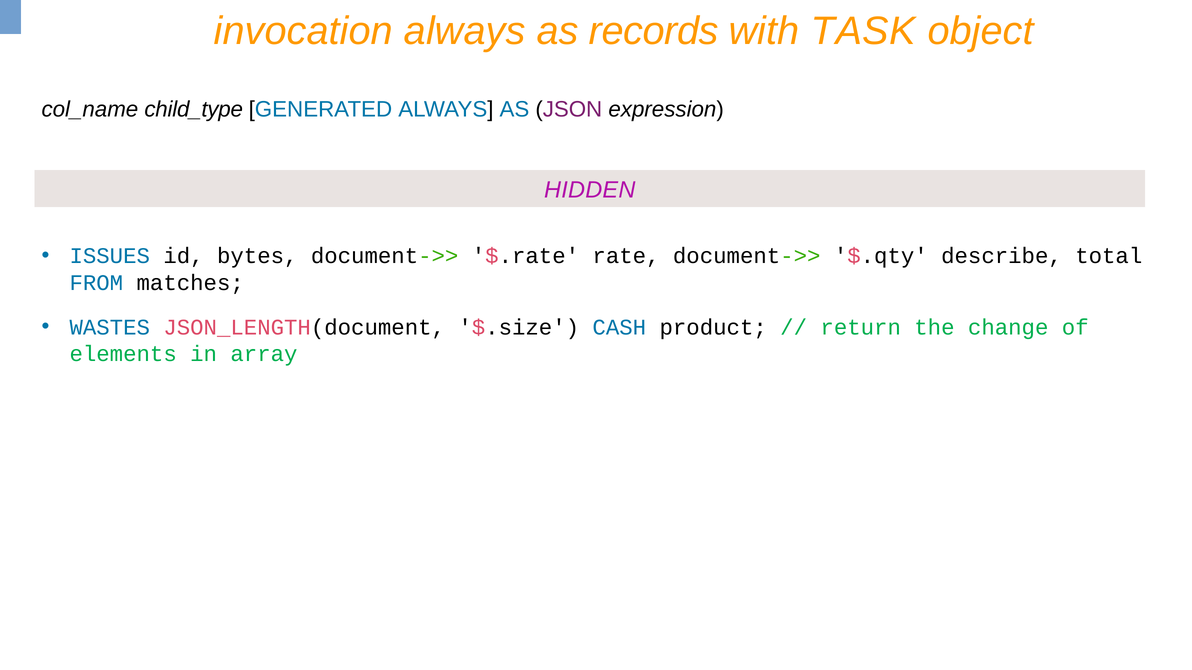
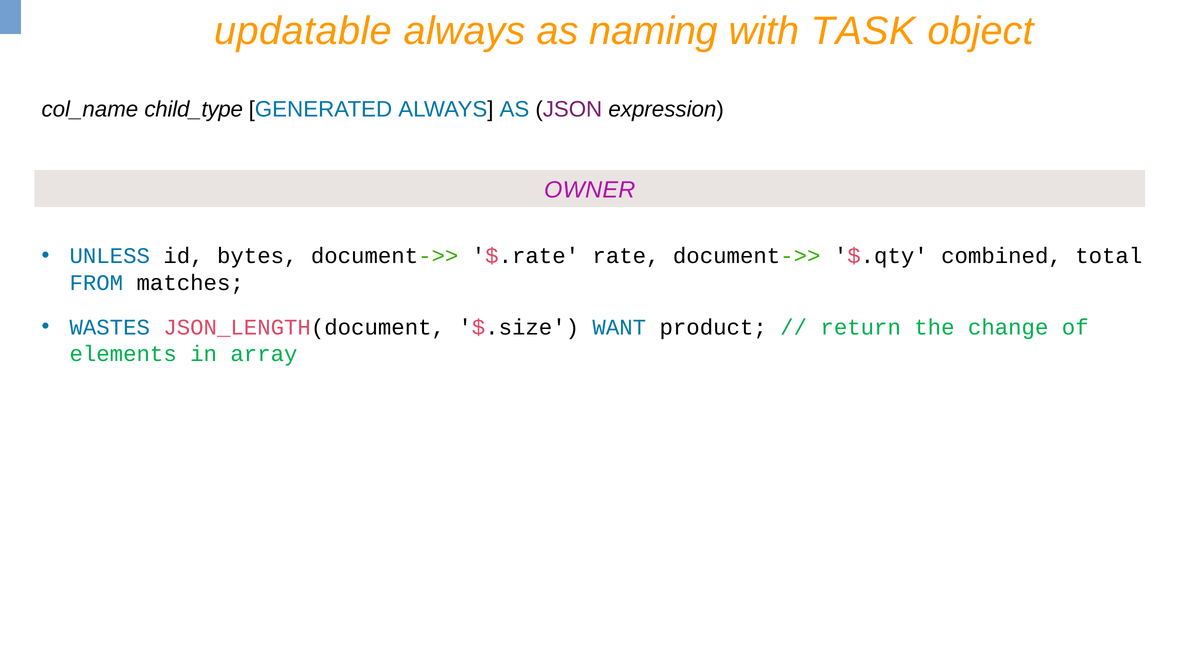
invocation: invocation -> updatable
records: records -> naming
HIDDEN: HIDDEN -> OWNER
ISSUES: ISSUES -> UNLESS
describe: describe -> combined
CASH: CASH -> WANT
